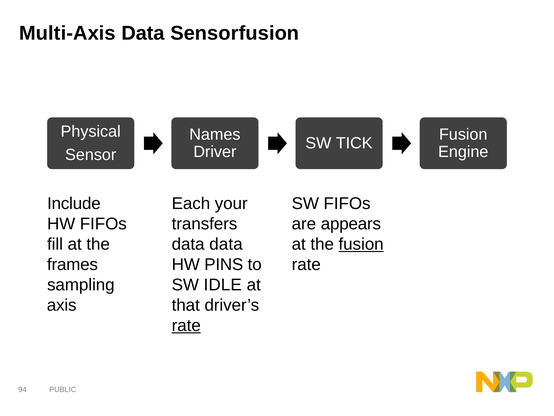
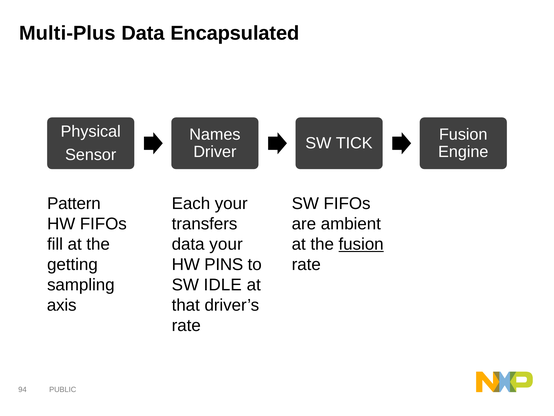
Multi-Axis: Multi-Axis -> Multi-Plus
Sensorfusion: Sensorfusion -> Encapsulated
Include: Include -> Pattern
appears: appears -> ambient
data data: data -> your
frames: frames -> getting
rate at (186, 325) underline: present -> none
